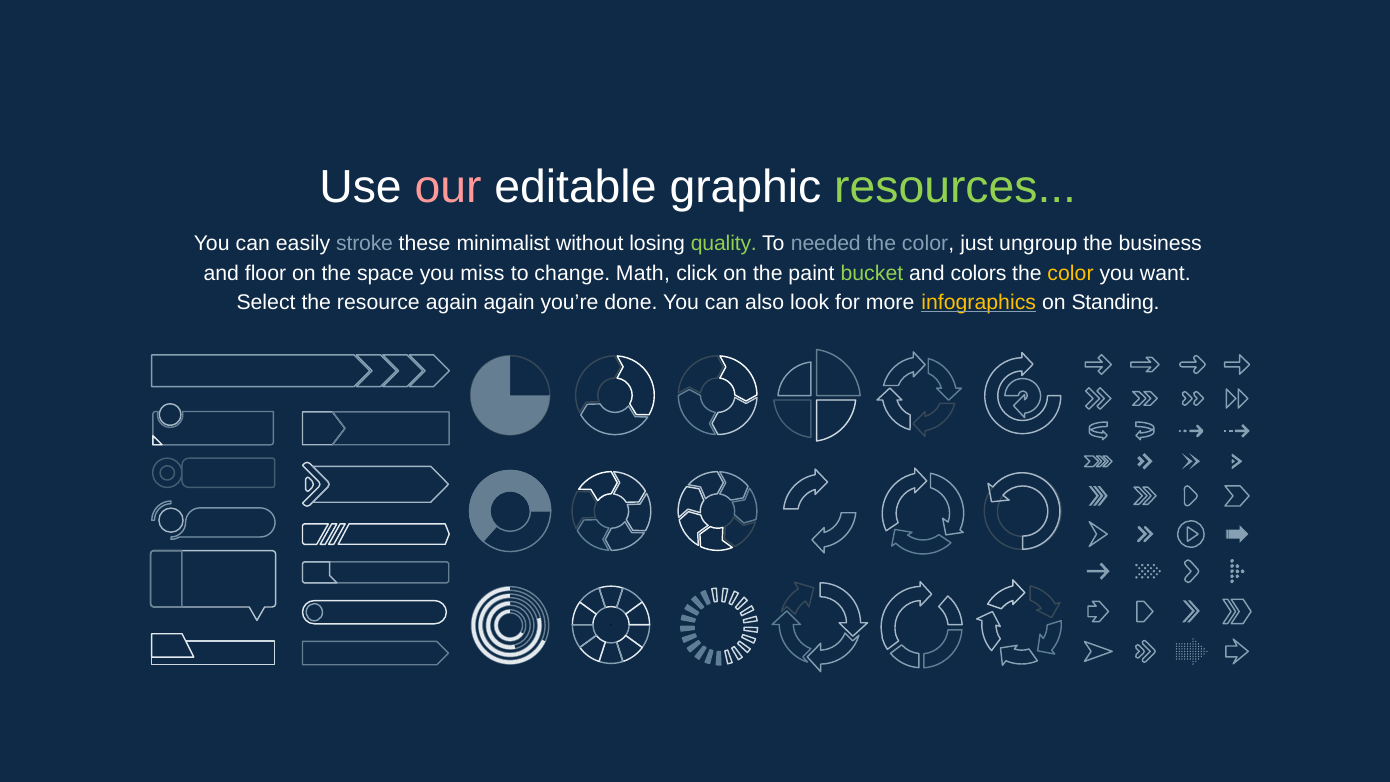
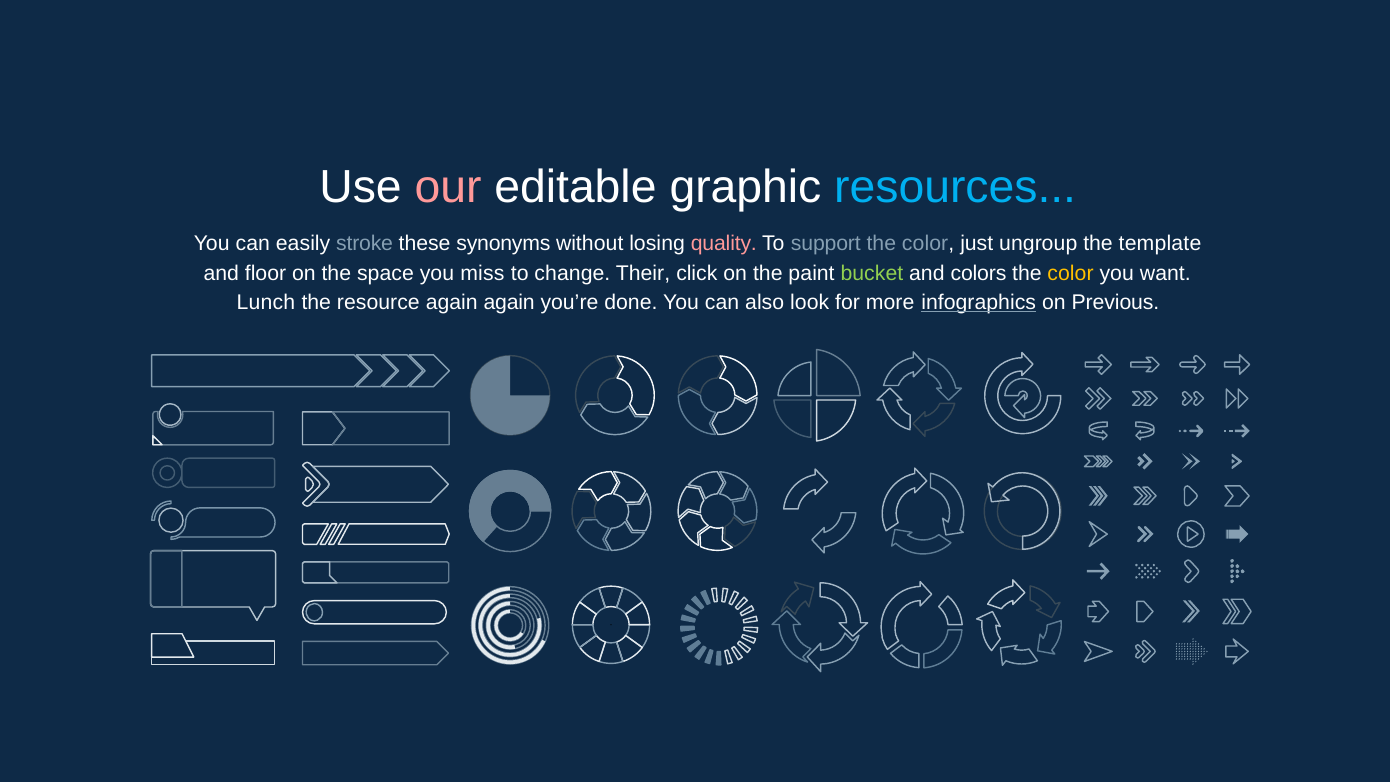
resources colour: light green -> light blue
minimalist: minimalist -> synonyms
quality colour: light green -> pink
needed: needed -> support
business: business -> template
Math: Math -> Their
Select: Select -> Lunch
infographics colour: yellow -> white
Standing: Standing -> Previous
